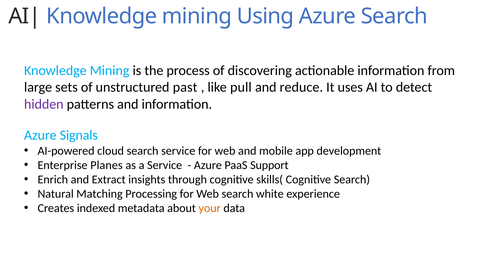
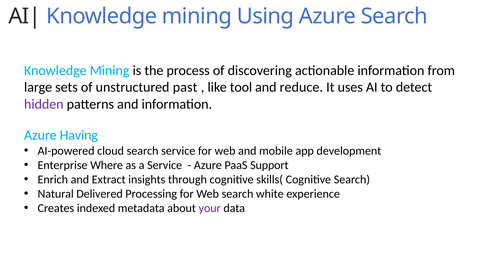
pull: pull -> tool
Signals: Signals -> Having
Planes: Planes -> Where
Matching: Matching -> Delivered
your colour: orange -> purple
